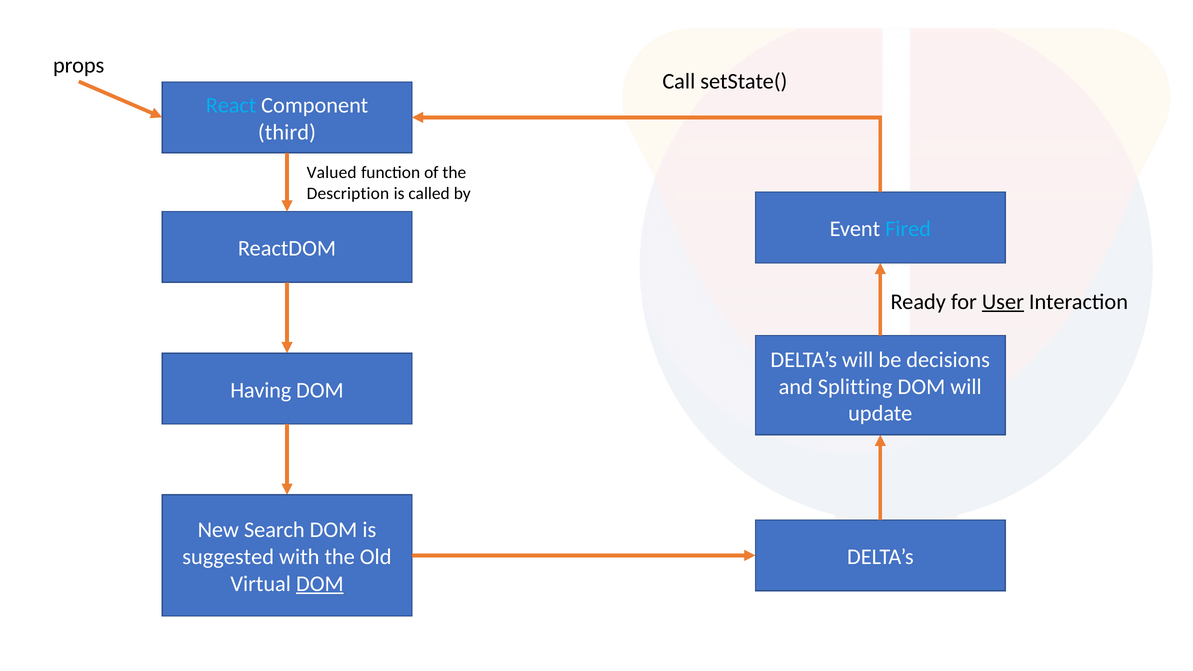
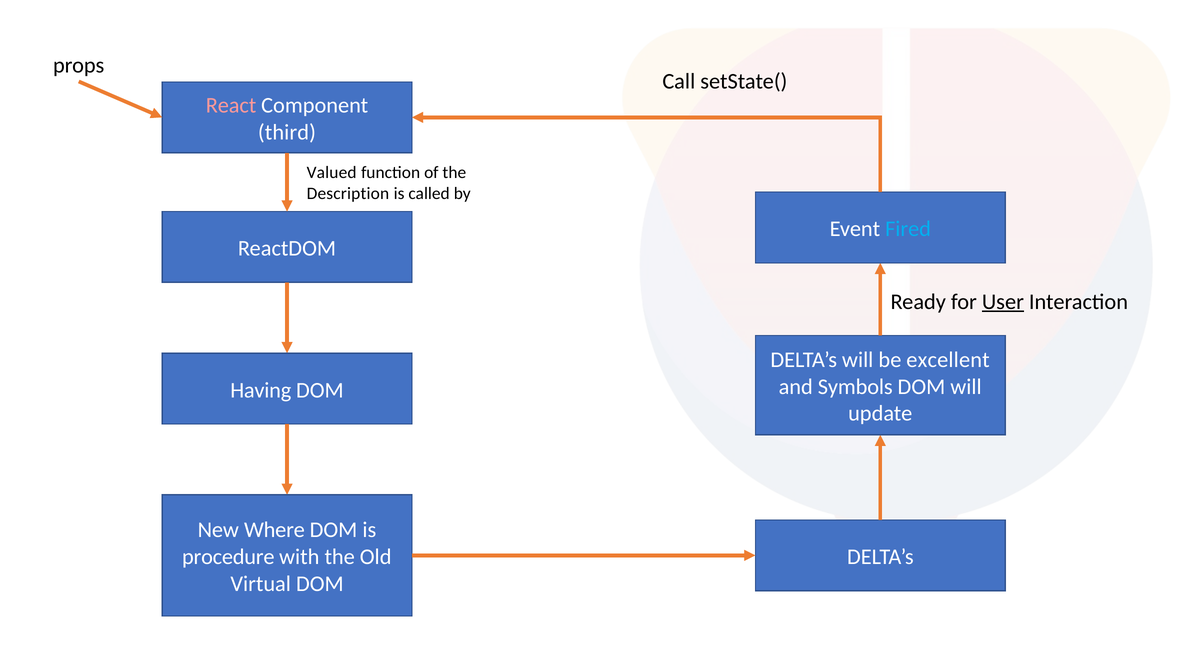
React colour: light blue -> pink
decisions: decisions -> excellent
Splitting: Splitting -> Symbols
Search: Search -> Where
suggested: suggested -> procedure
DOM at (320, 584) underline: present -> none
